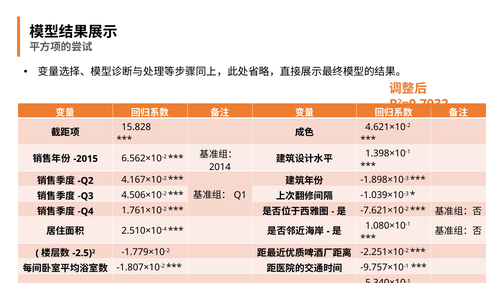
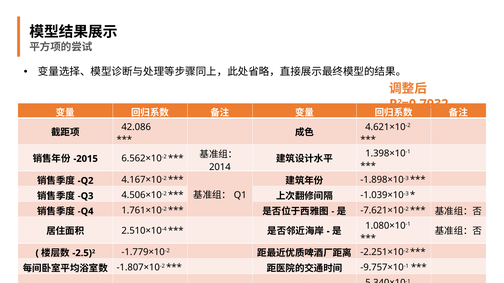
15.828: 15.828 -> 42.086
